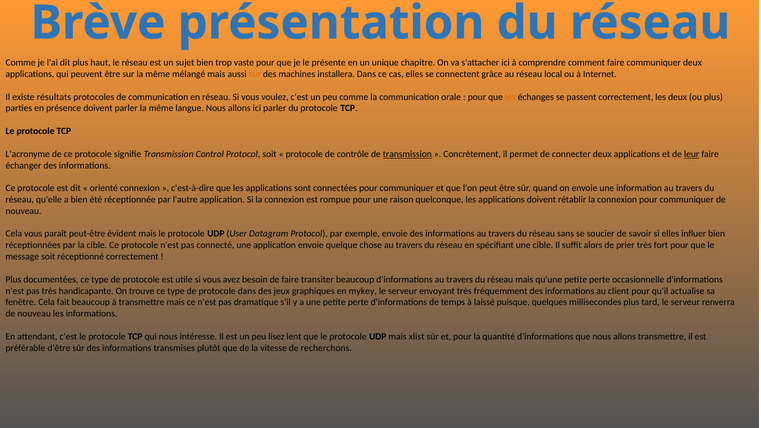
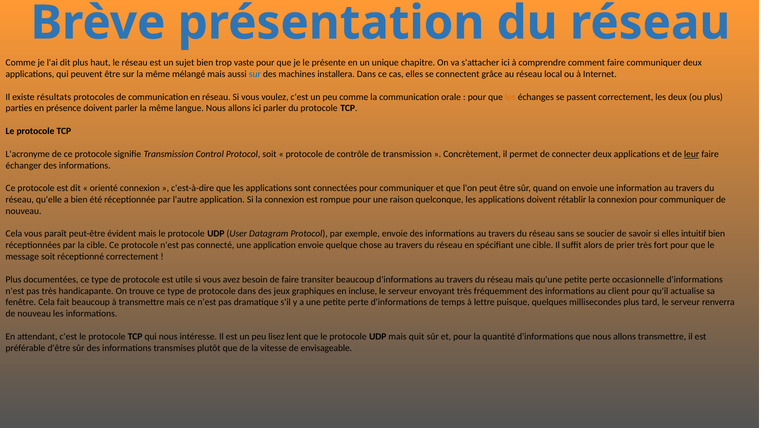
sur at (255, 74) colour: orange -> blue
transmission at (407, 154) underline: present -> none
influer: influer -> intuitif
mykey: mykey -> incluse
laissé: laissé -> lettre
xlist: xlist -> quit
recherchons: recherchons -> envisageable
